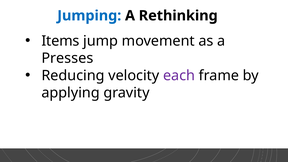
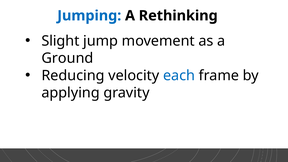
Items: Items -> Slight
Presses: Presses -> Ground
each colour: purple -> blue
